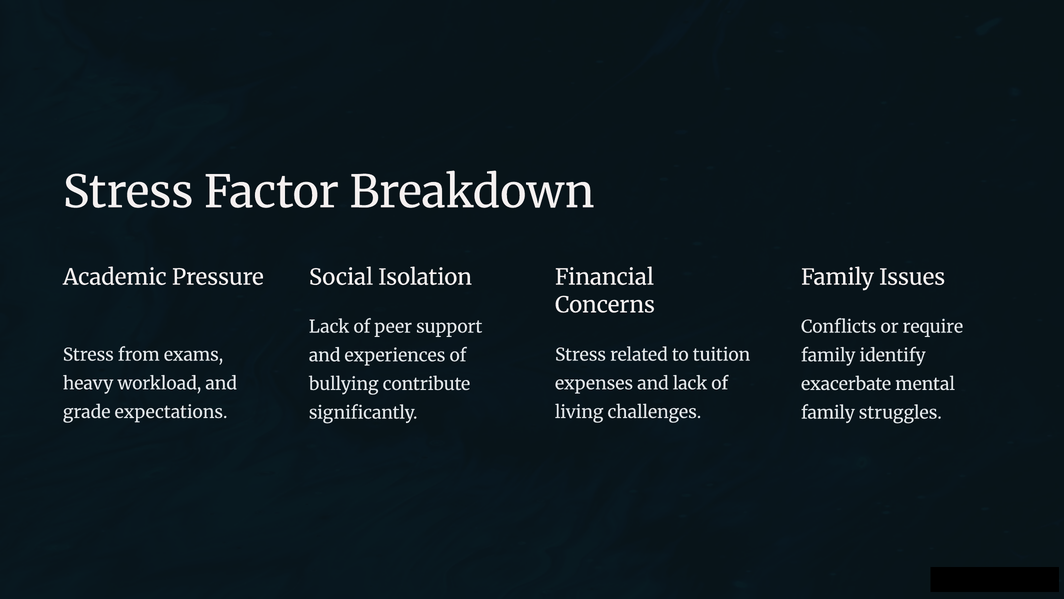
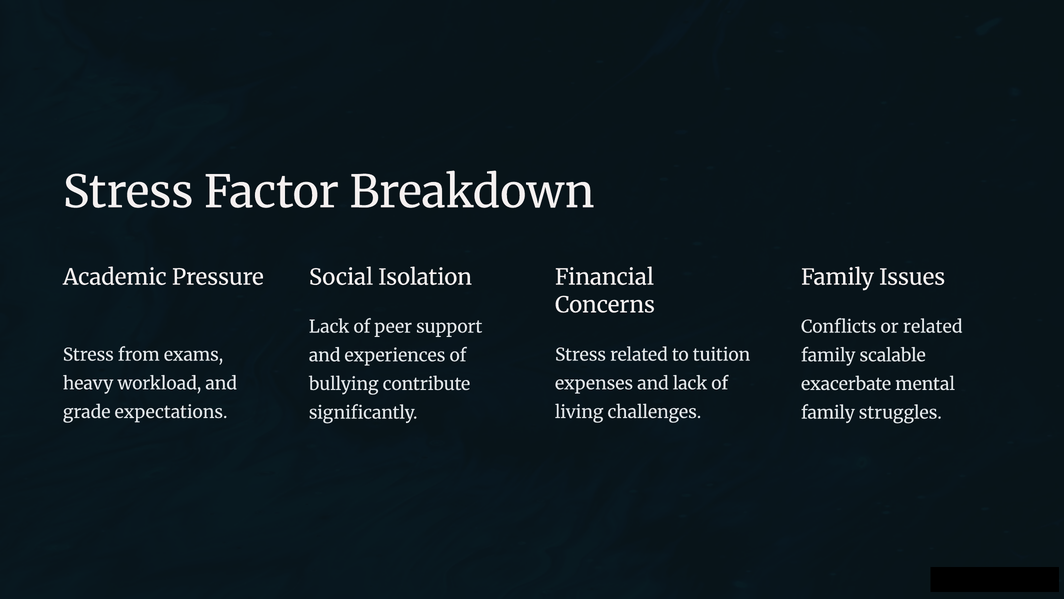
or require: require -> related
identify: identify -> scalable
